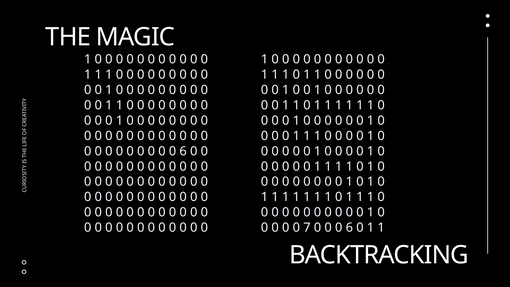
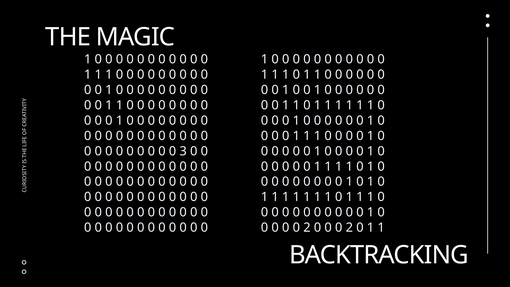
6 at (183, 151): 6 -> 3
7 at (307, 228): 7 -> 2
6 at (349, 228): 6 -> 2
